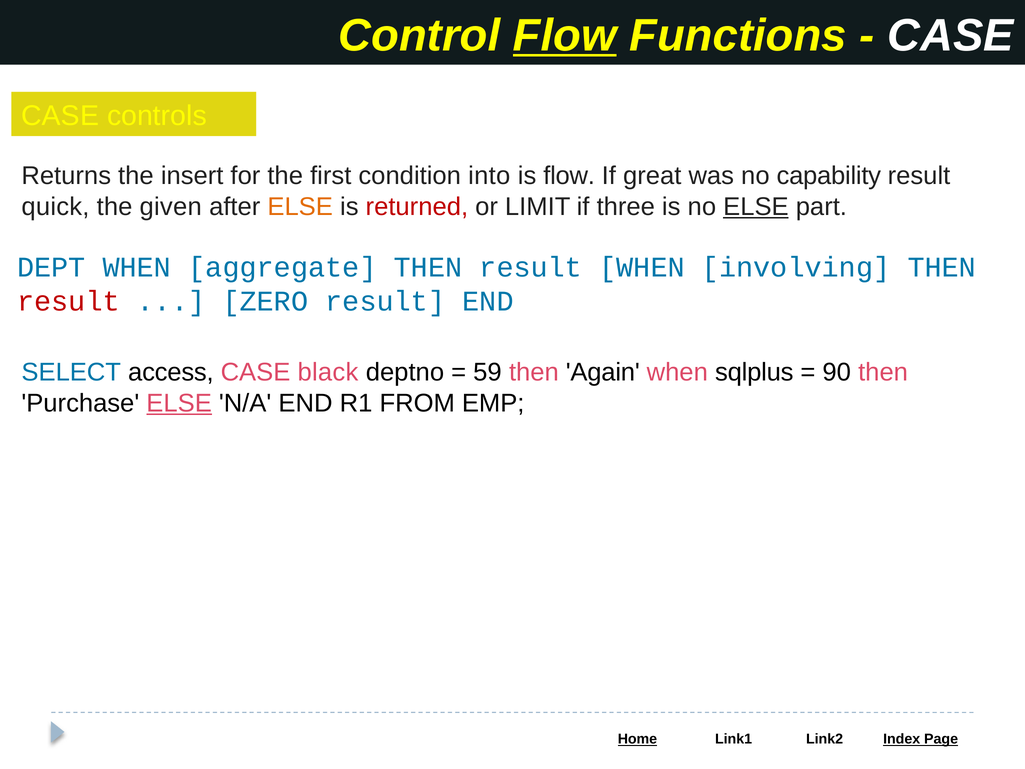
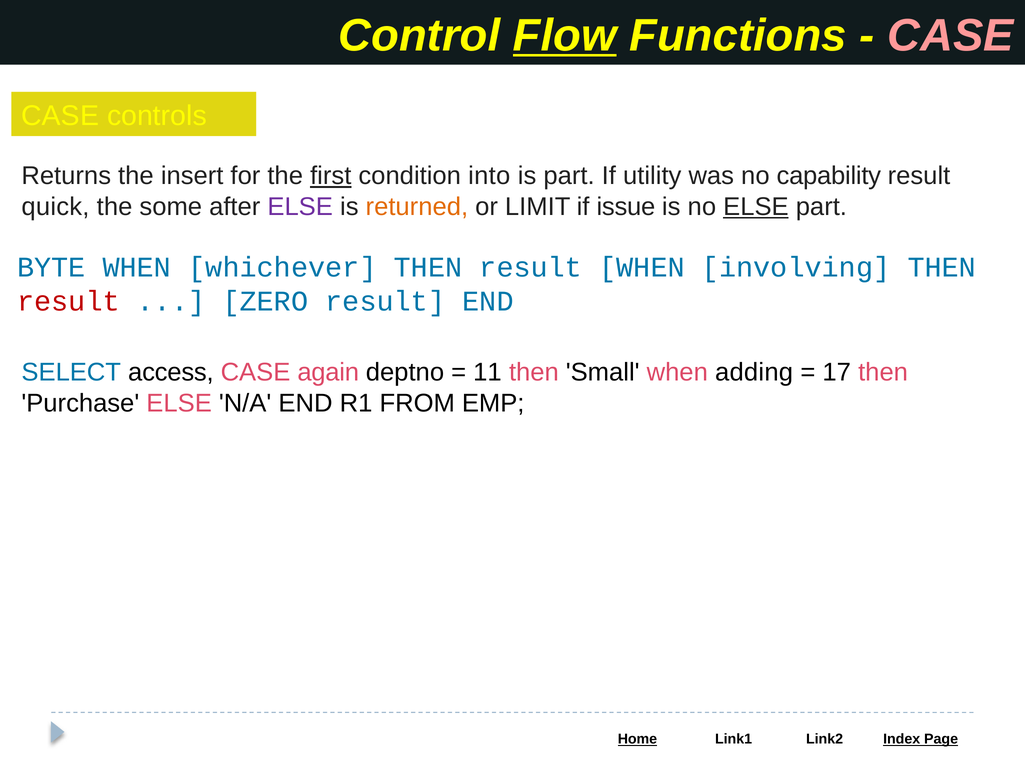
CASE at (951, 36) colour: white -> pink
first underline: none -> present
is flow: flow -> part
great: great -> utility
given: given -> some
ELSE at (300, 207) colour: orange -> purple
returned colour: red -> orange
three: three -> issue
DEPT: DEPT -> BYTE
aggregate: aggregate -> whichever
black: black -> again
59: 59 -> 11
Again: Again -> Small
sqlplus: sqlplus -> adding
90: 90 -> 17
ELSE at (179, 403) underline: present -> none
